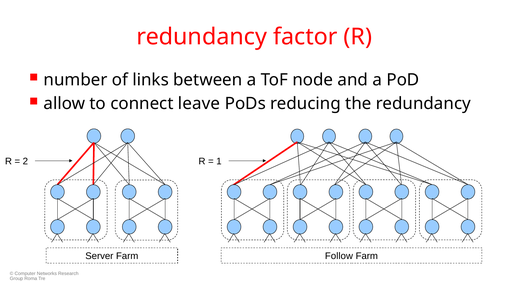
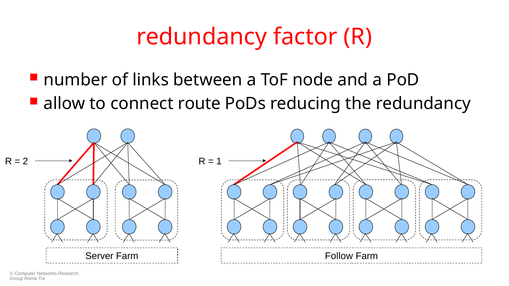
leave: leave -> route
